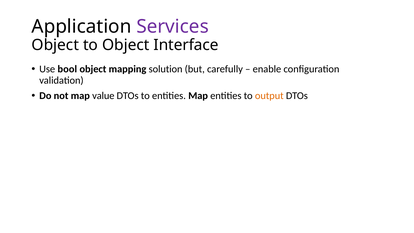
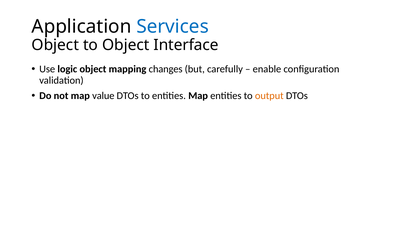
Services colour: purple -> blue
bool: bool -> logic
solution: solution -> changes
